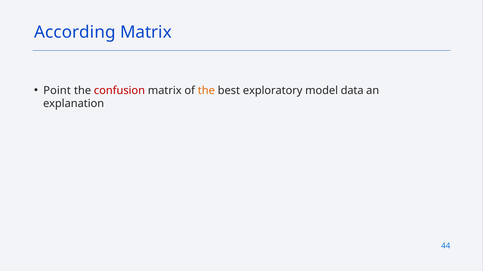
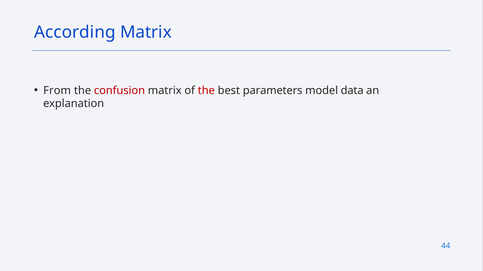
Point: Point -> From
the at (206, 91) colour: orange -> red
exploratory: exploratory -> parameters
